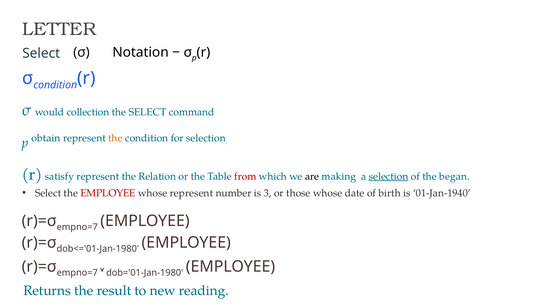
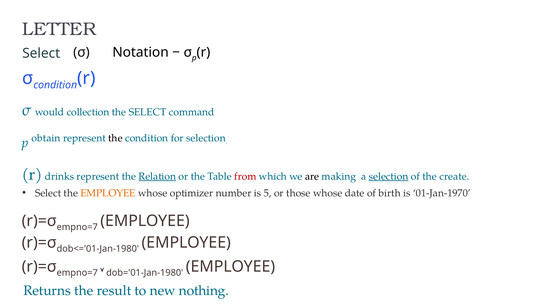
the at (115, 138) colour: orange -> black
satisfy: satisfy -> drinks
Relation underline: none -> present
began: began -> create
EMPLOYEE at (108, 193) colour: red -> orange
whose represent: represent -> optimizer
3: 3 -> 5
01-Jan-1940: 01-Jan-1940 -> 01-Jan-1970
reading: reading -> nothing
